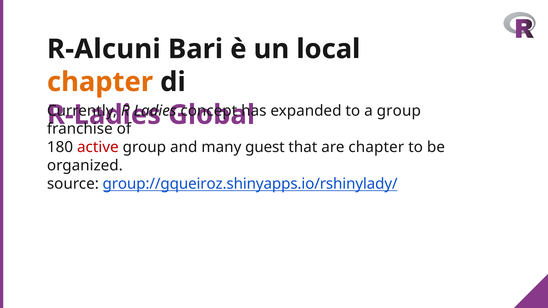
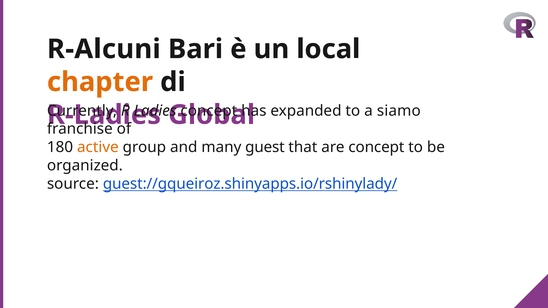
a group: group -> siamo
active colour: red -> orange
are chapter: chapter -> concept
group://gqueiroz.shinyapps.io/rshinylady/: group://gqueiroz.shinyapps.io/rshinylady/ -> guest://gqueiroz.shinyapps.io/rshinylady/
